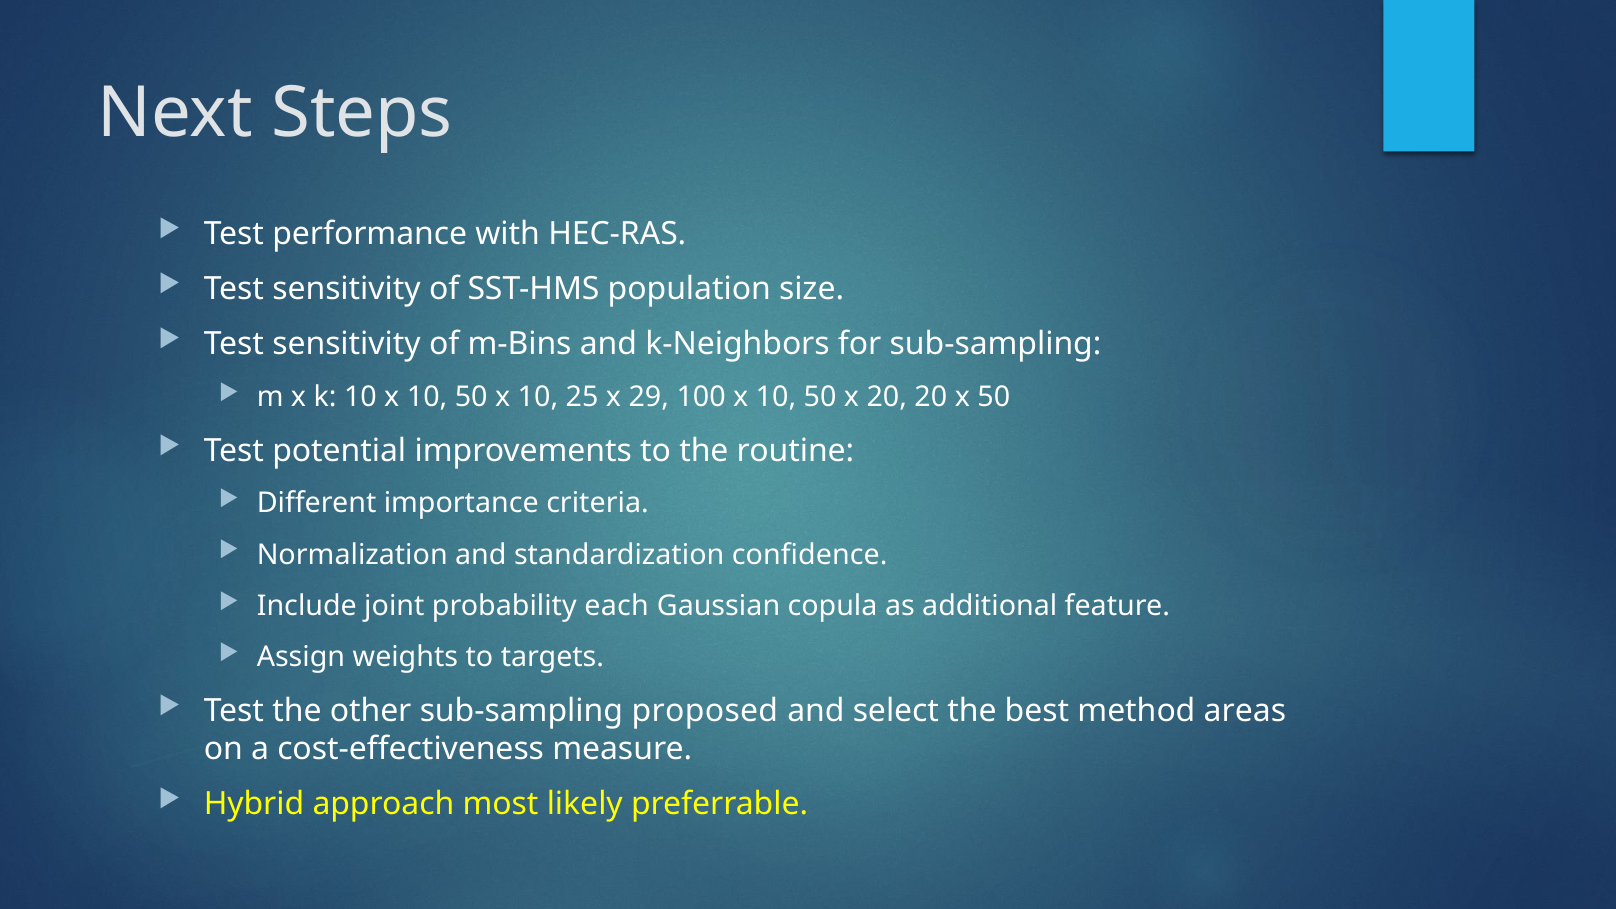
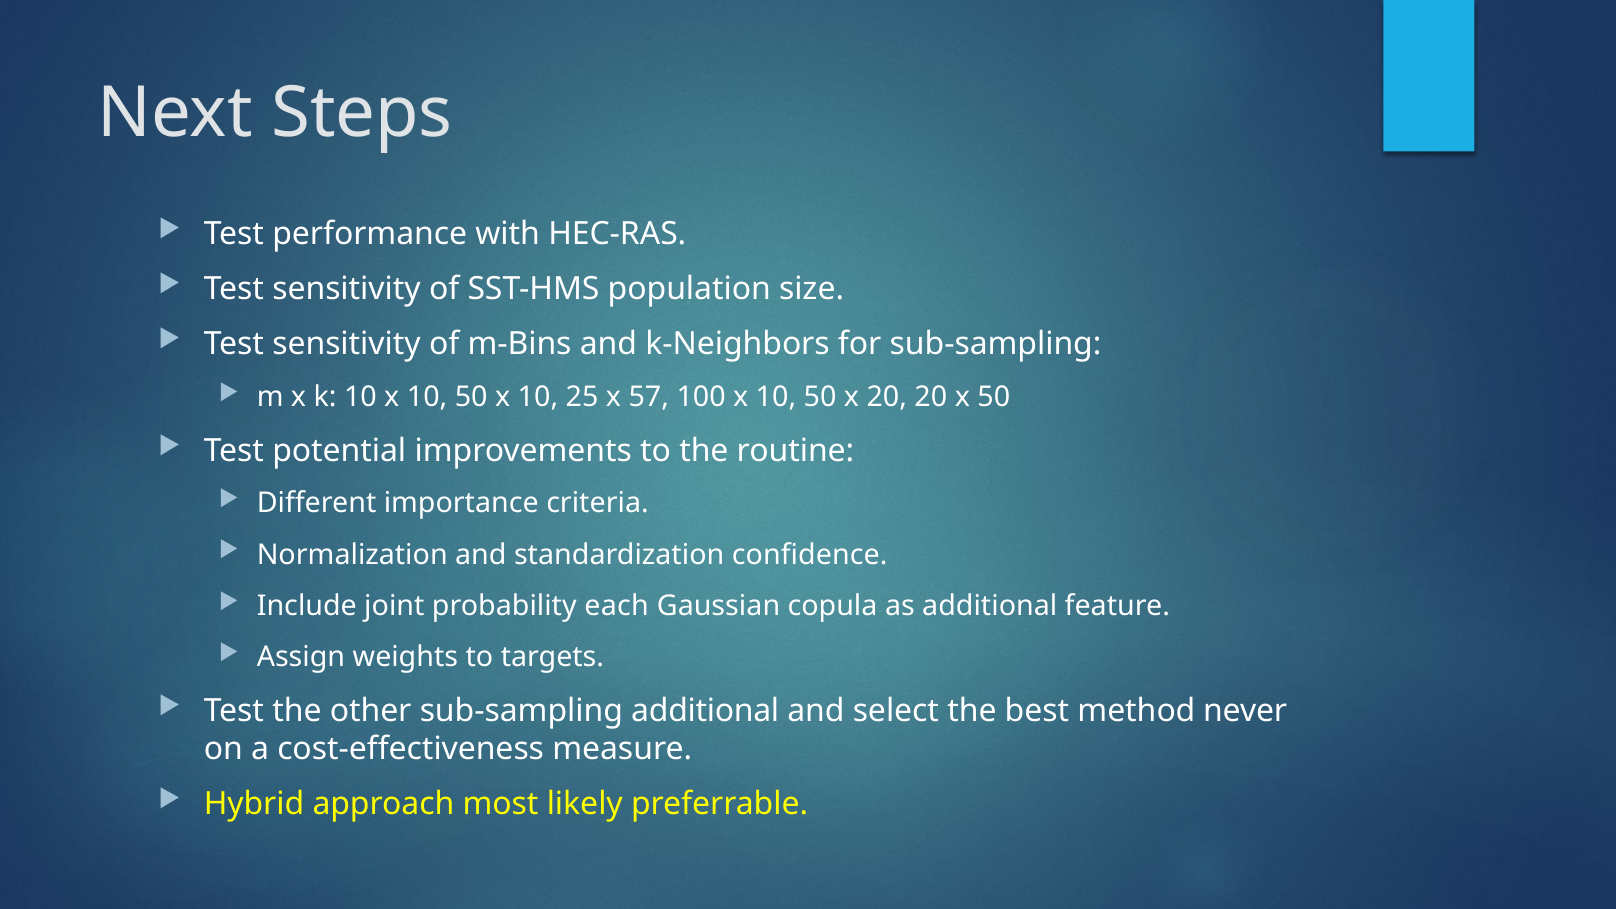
29: 29 -> 57
sub-sampling proposed: proposed -> additional
areas: areas -> never
